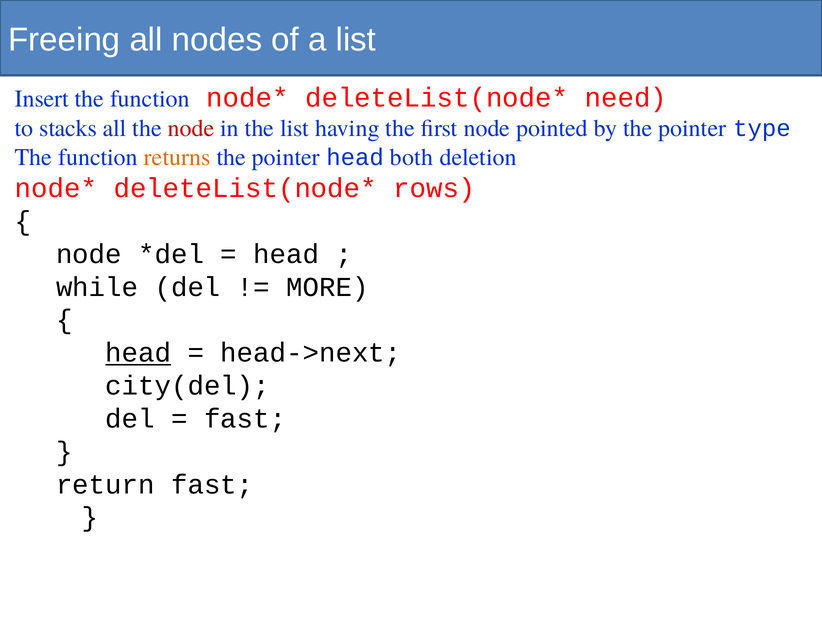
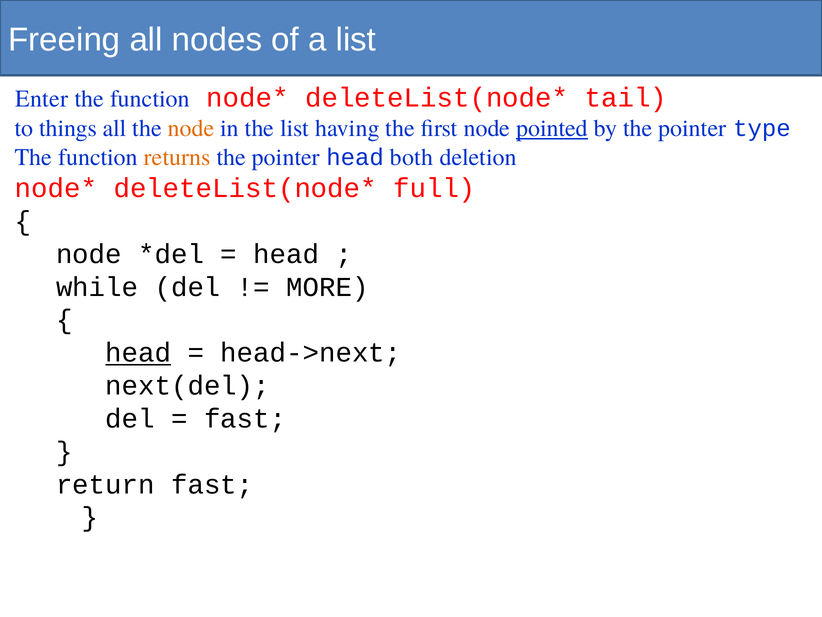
Insert: Insert -> Enter
need: need -> tail
stacks: stacks -> things
node at (191, 128) colour: red -> orange
pointed underline: none -> present
rows: rows -> full
city(del: city(del -> next(del
